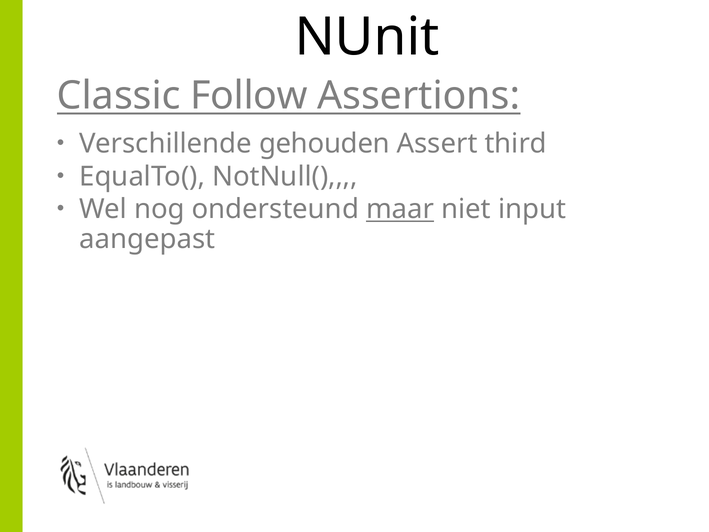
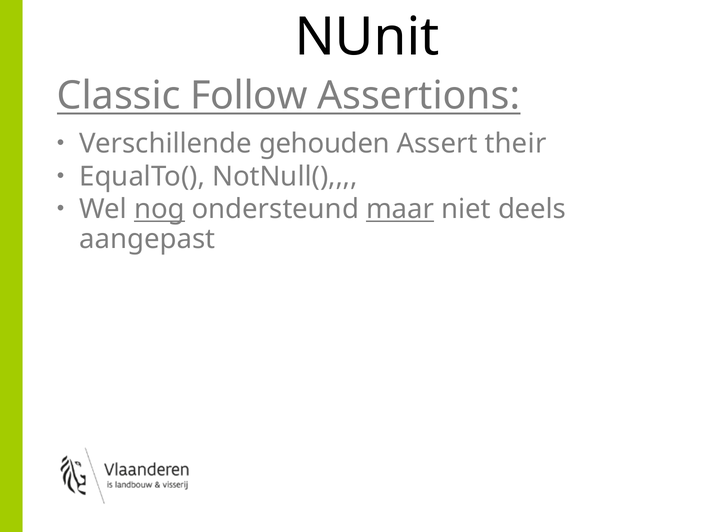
third: third -> their
nog underline: none -> present
input: input -> deels
